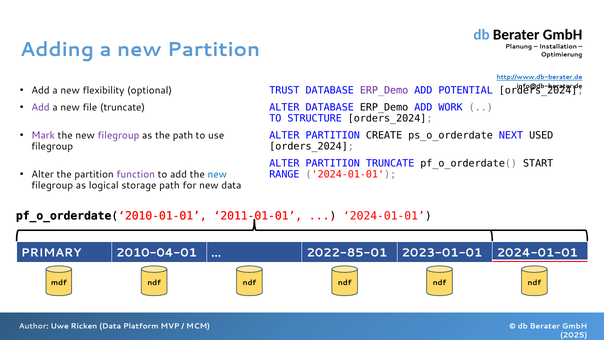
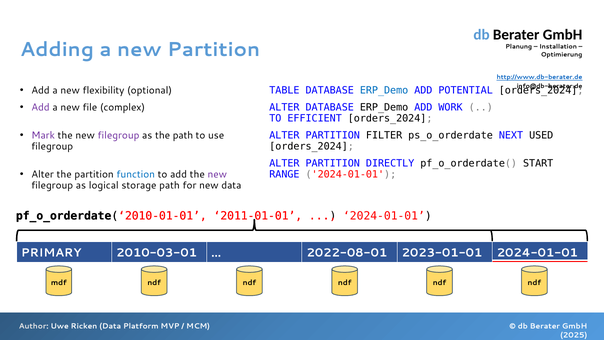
TRUST: TRUST -> TABLE
ERP_Demo at (384, 90) colour: purple -> blue
file truncate: truncate -> complex
STRUCTURE: STRUCTURE -> EFFICIENT
CREATE: CREATE -> FILTER
PARTITION TRUNCATE: TRUNCATE -> DIRECTLY
function colour: purple -> blue
new at (217, 174) colour: blue -> purple
2010-04-01: 2010-04-01 -> 2010-03-01
2022-85-01: 2022-85-01 -> 2022-08-01
